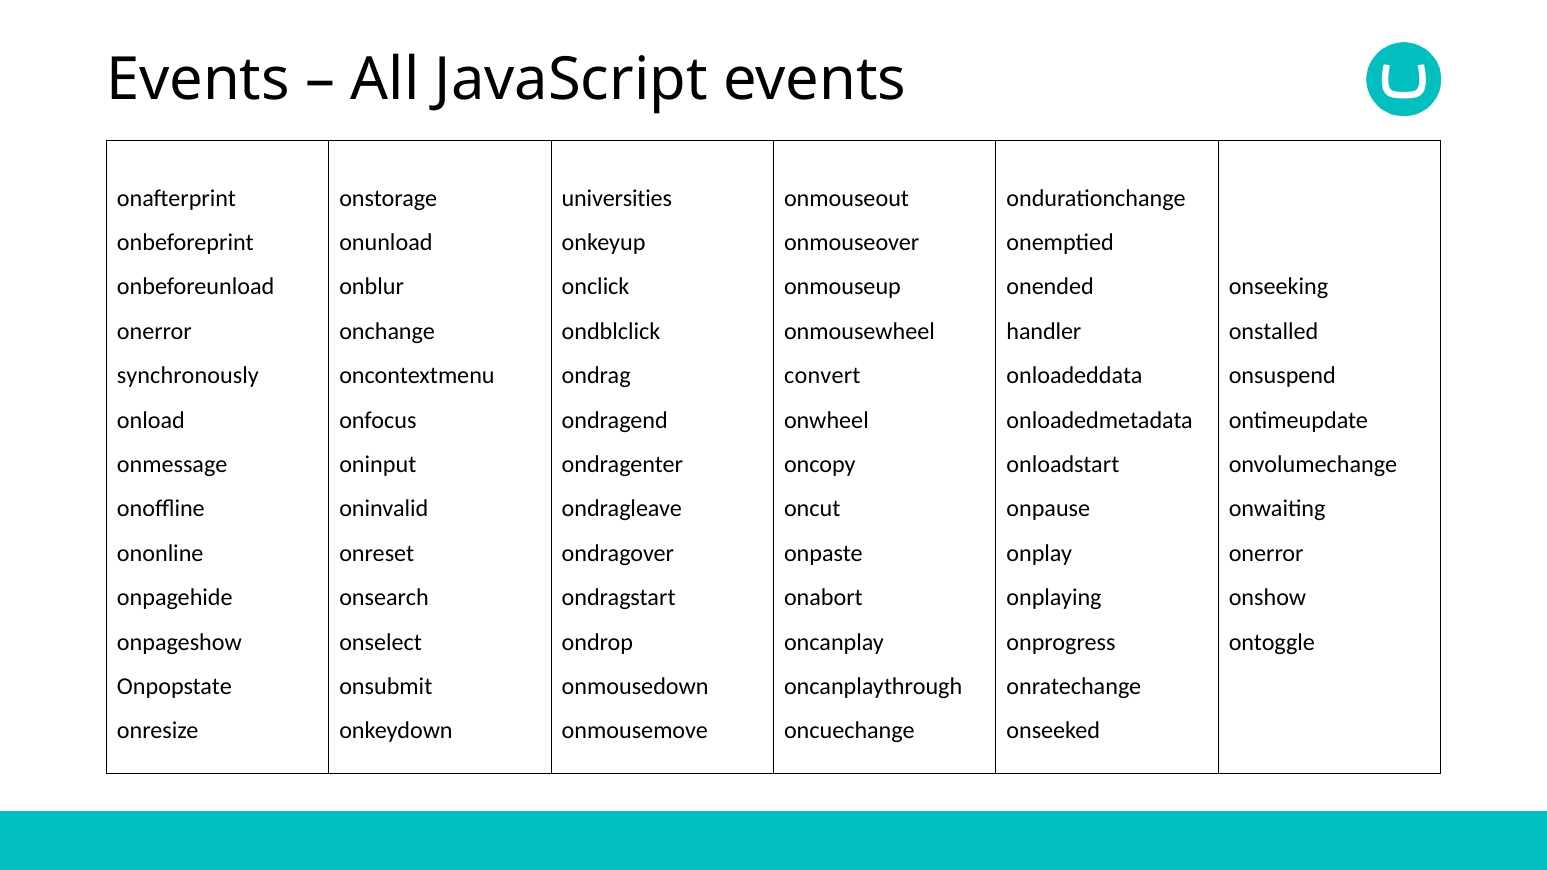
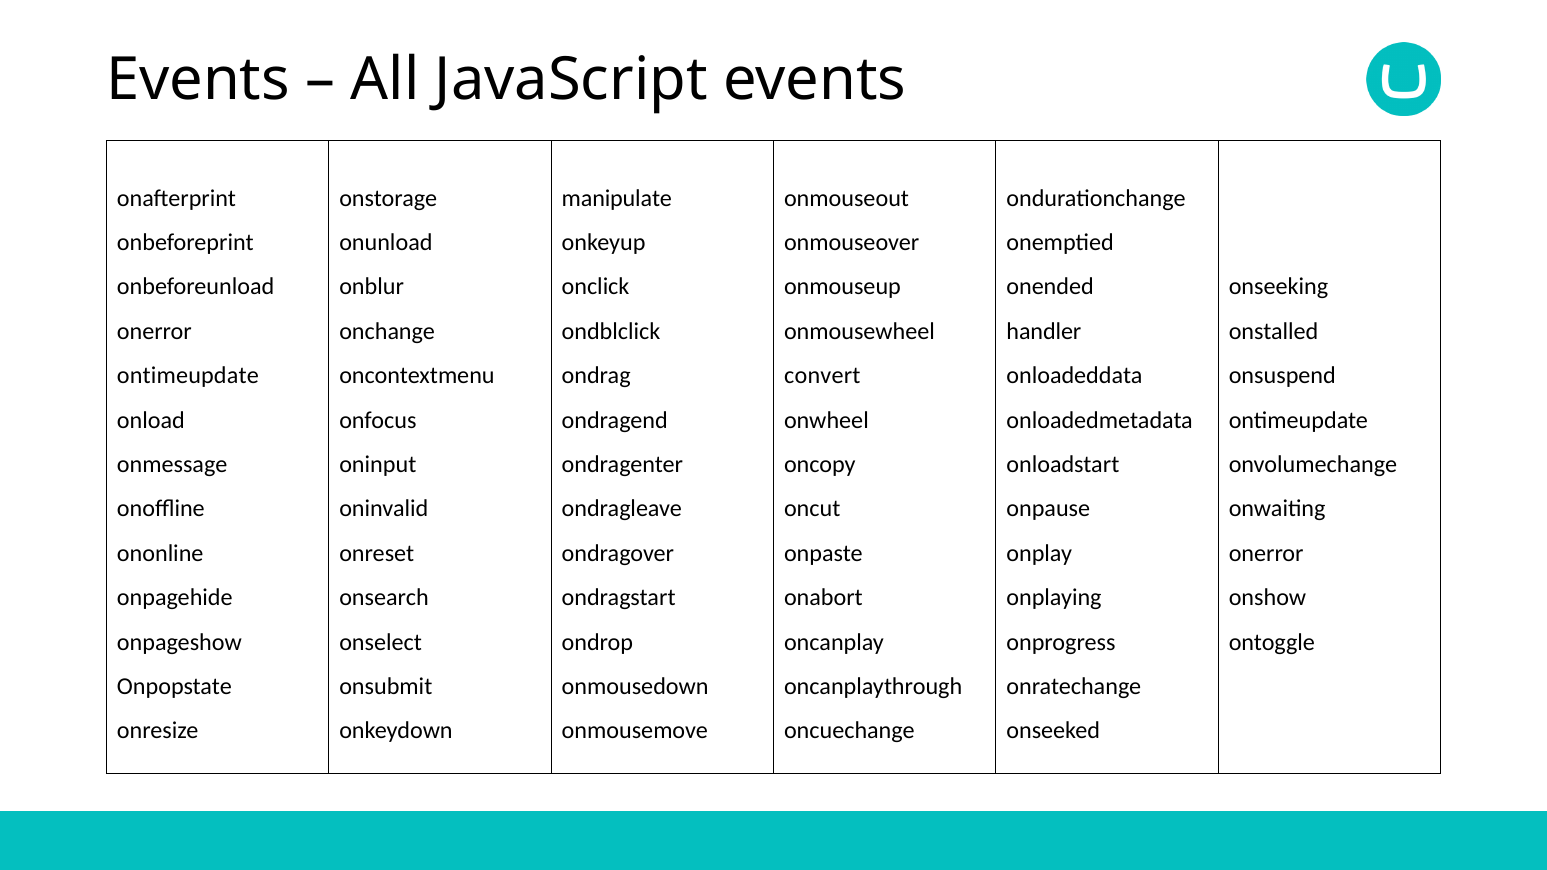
universities: universities -> manipulate
synchronously at (188, 376): synchronously -> ontimeupdate
